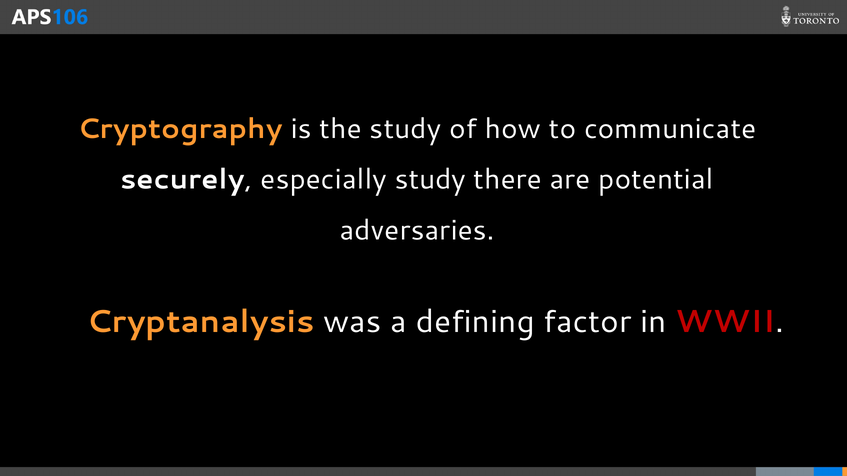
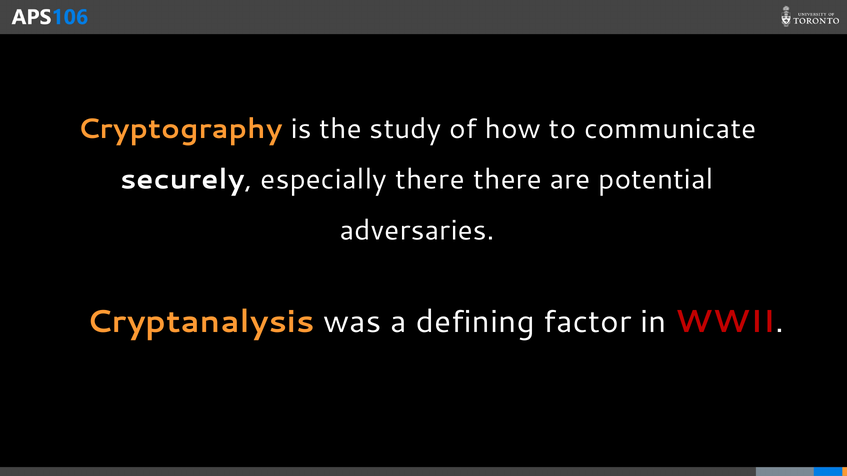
especially study: study -> there
